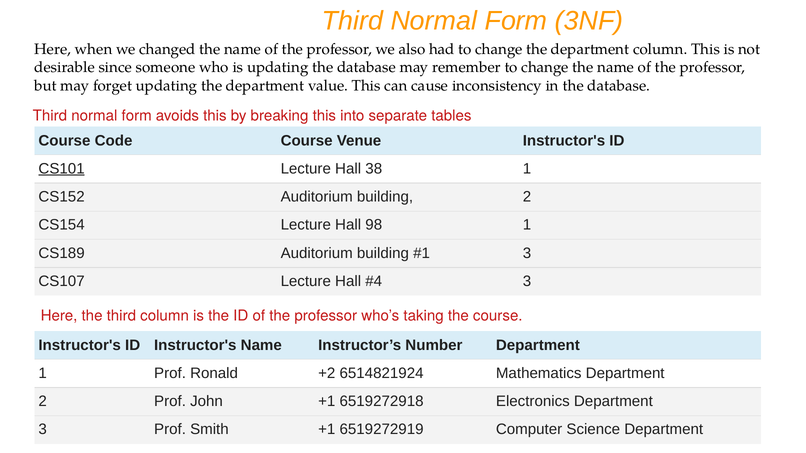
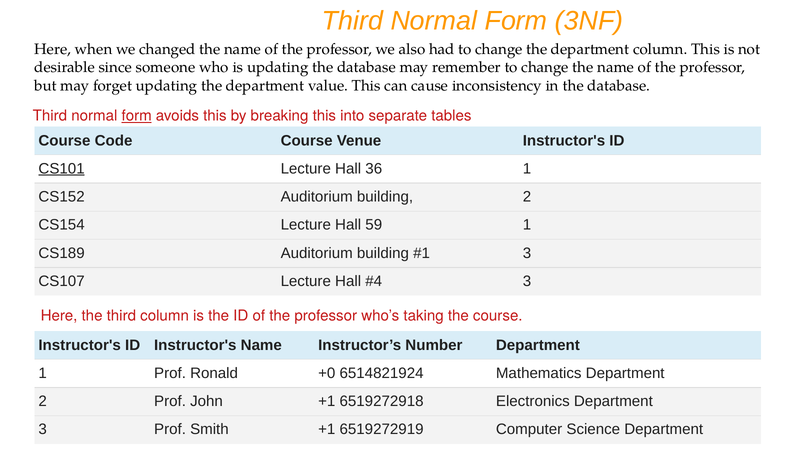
form at (137, 116) underline: none -> present
38: 38 -> 36
98: 98 -> 59
+2: +2 -> +0
